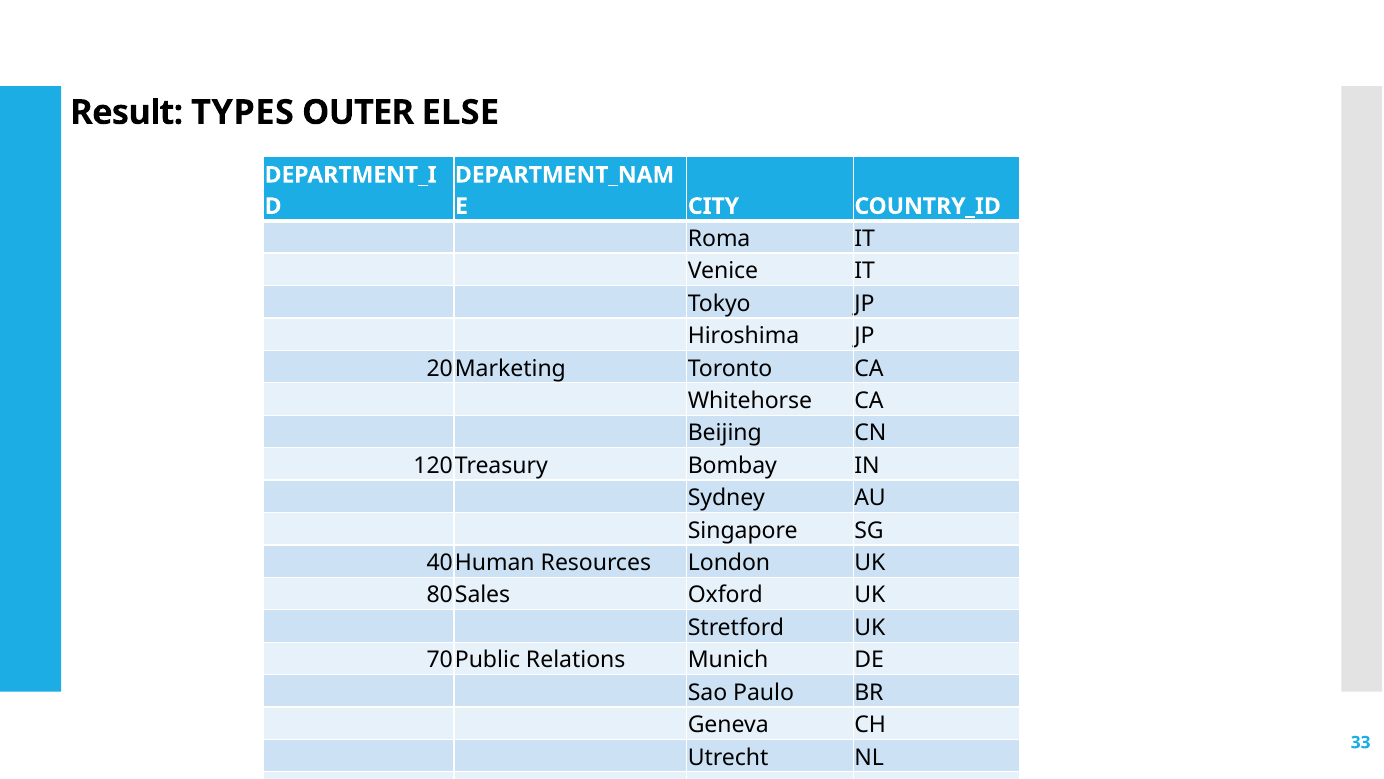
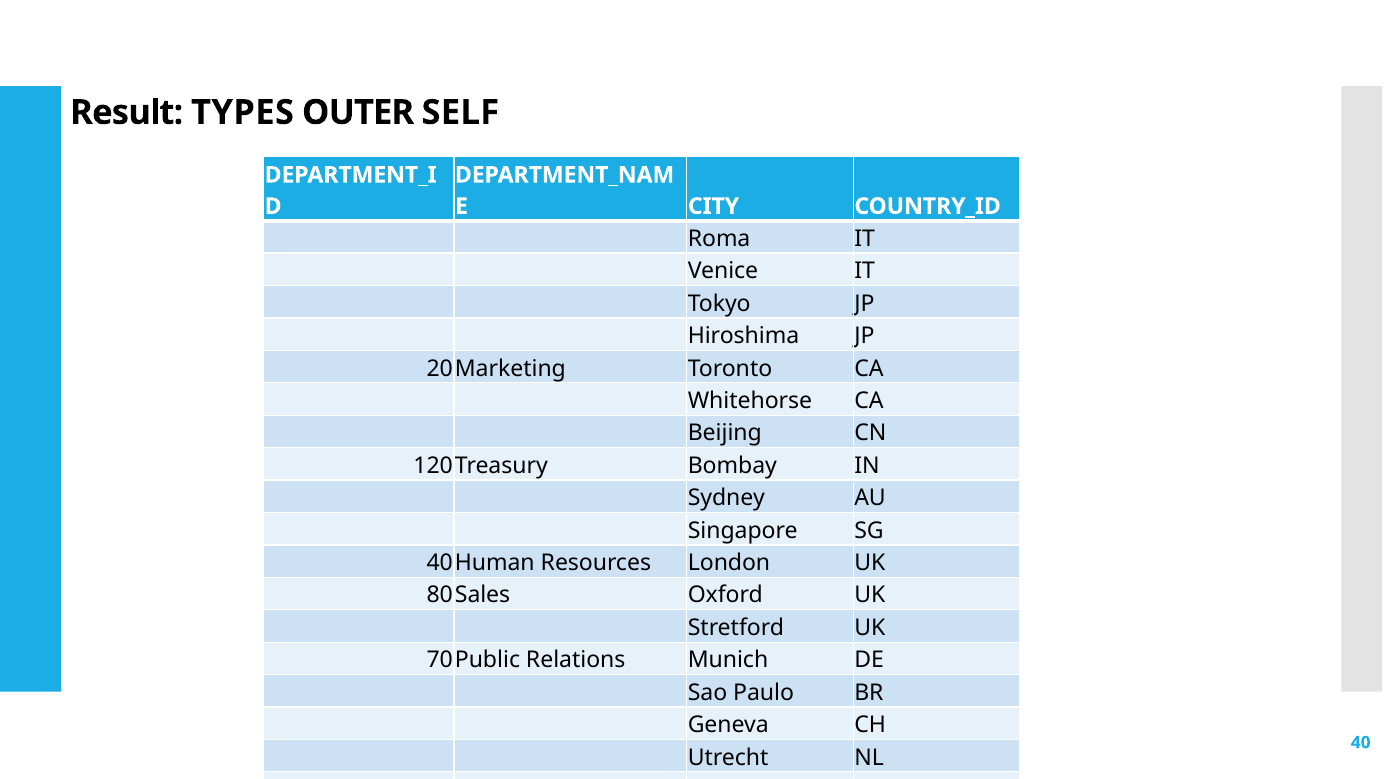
ELSE: ELSE -> SELF
33: 33 -> 40
